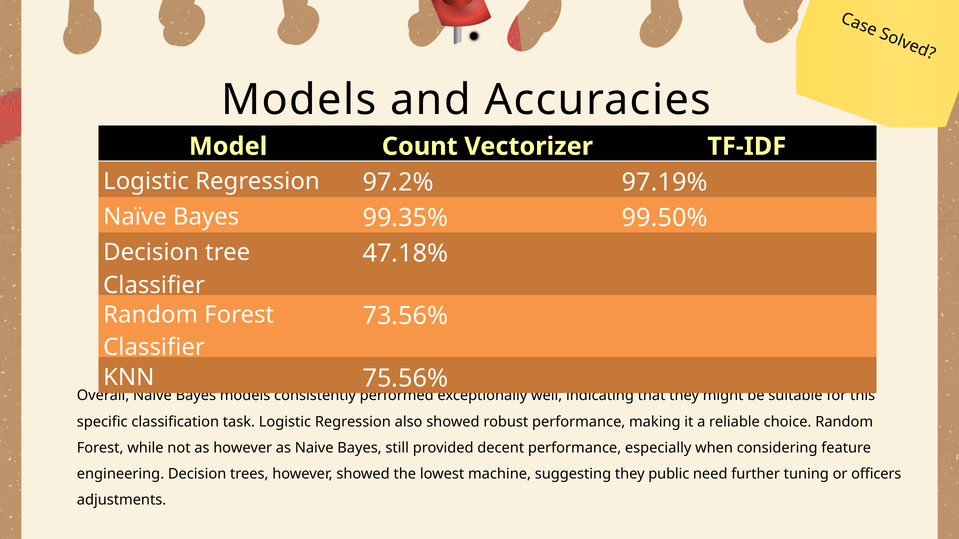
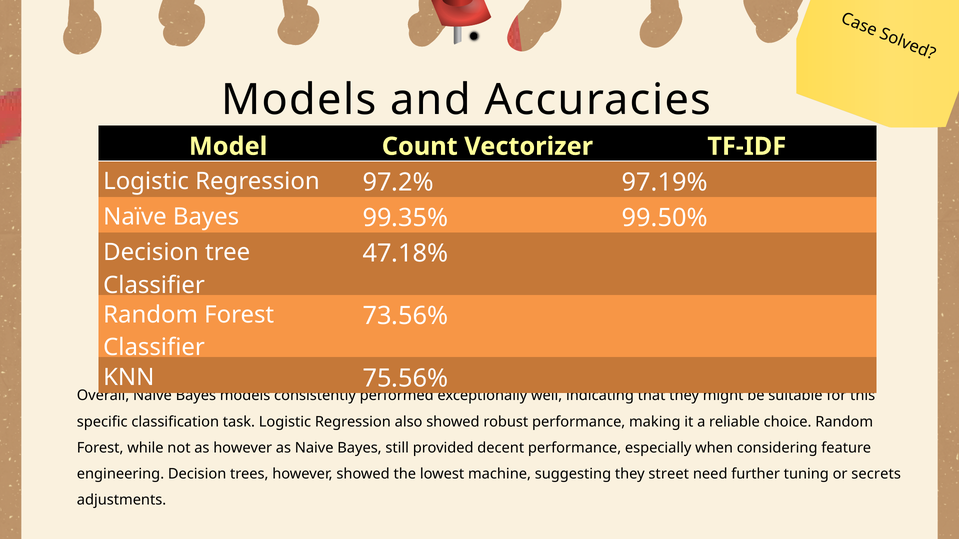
public: public -> street
officers: officers -> secrets
